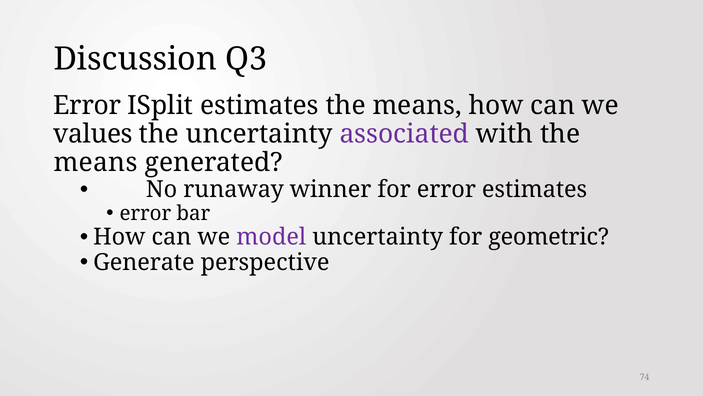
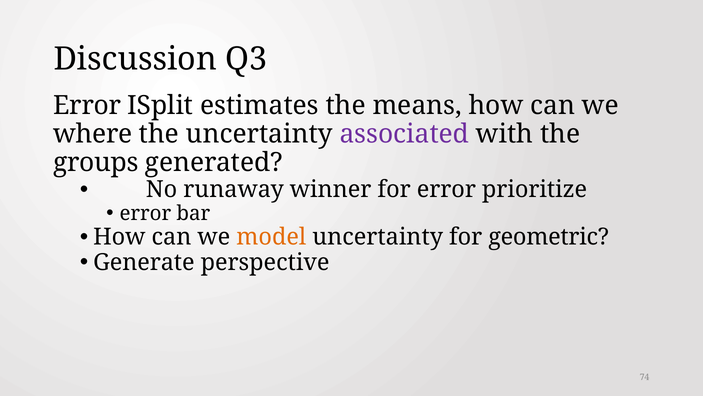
values: values -> where
means at (96, 162): means -> groups
error estimates: estimates -> prioritize
model colour: purple -> orange
